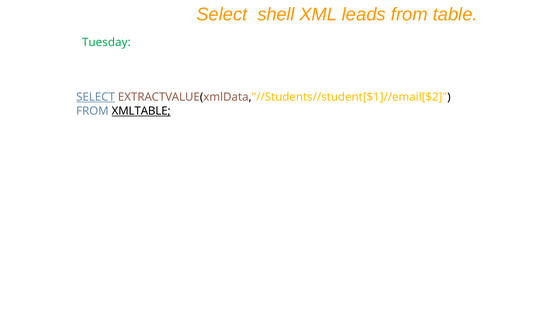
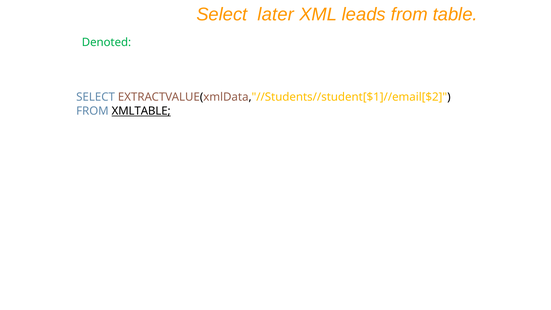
shell: shell -> later
Tuesday: Tuesday -> Denoted
SELECT at (96, 97) underline: present -> none
